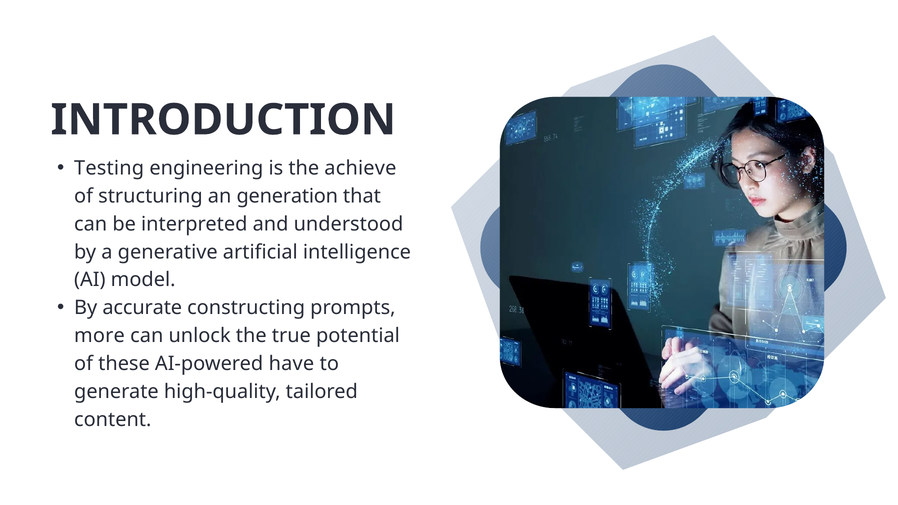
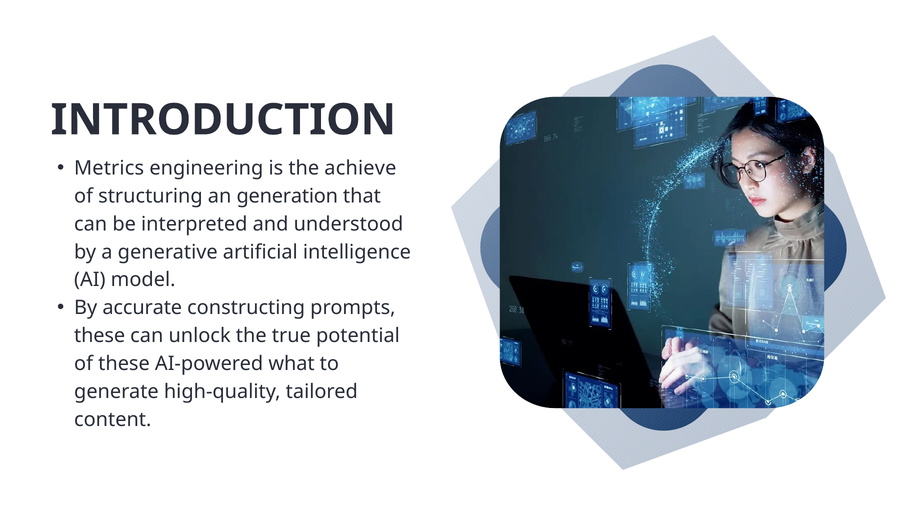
Testing: Testing -> Metrics
more at (99, 336): more -> these
have: have -> what
